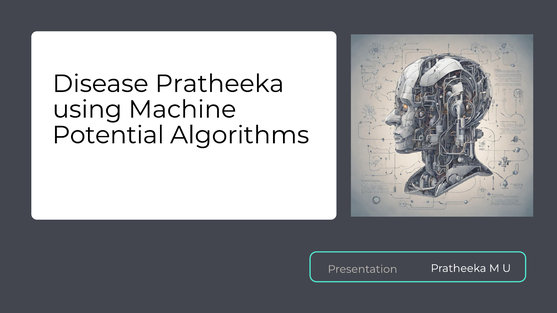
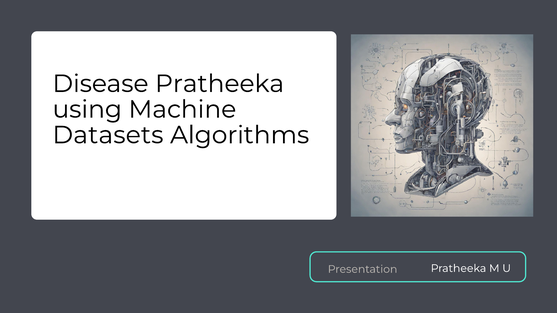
Potential: Potential -> Datasets
